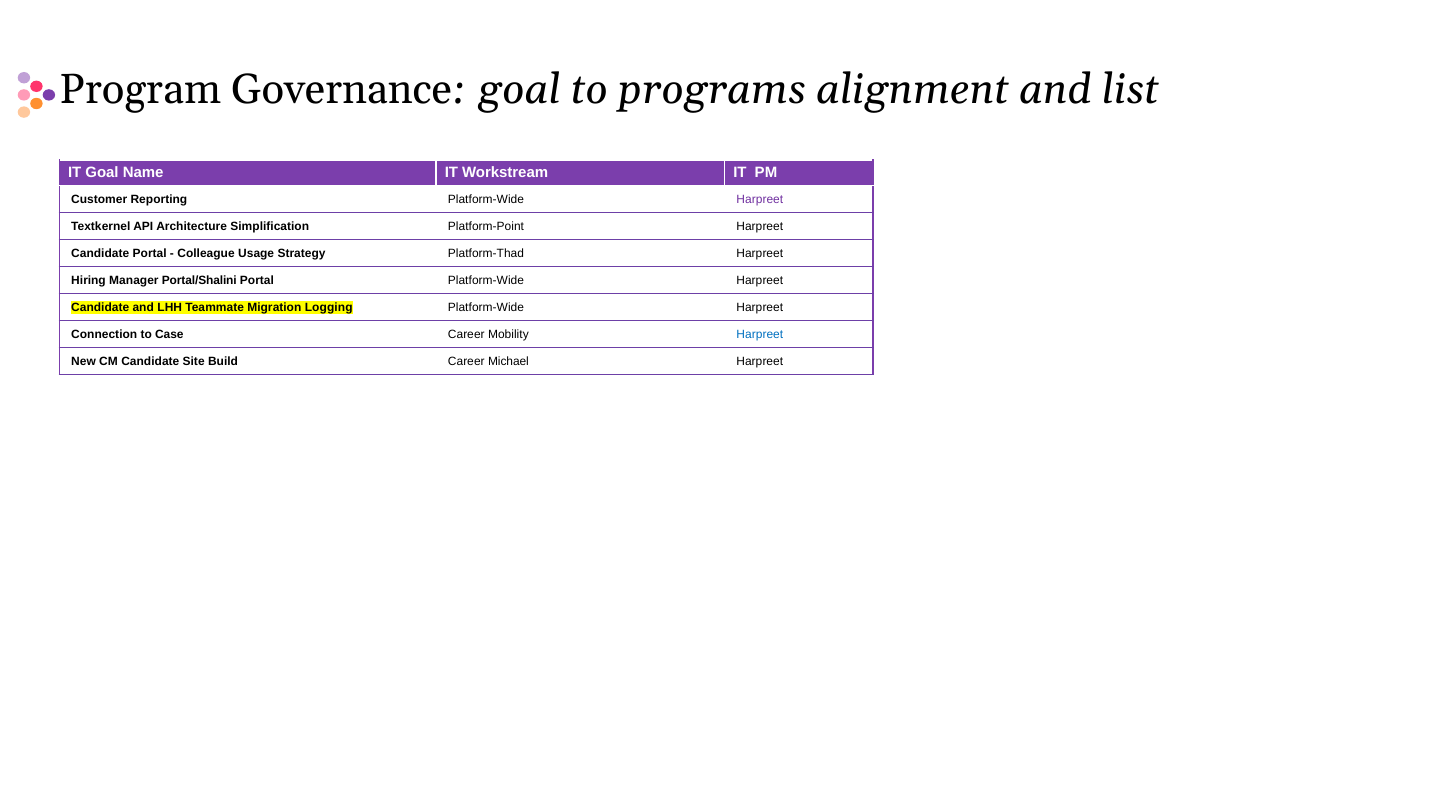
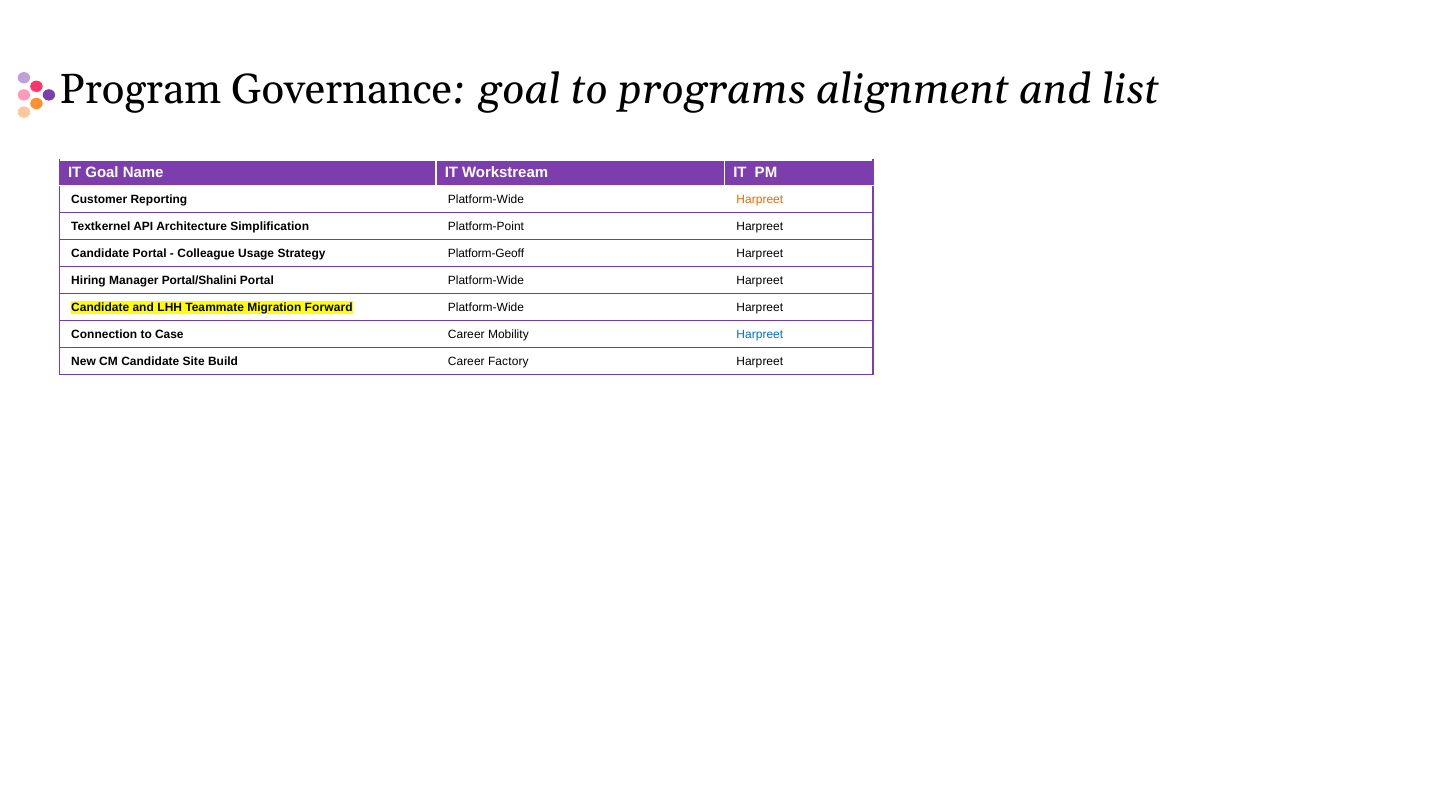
Harpreet at (760, 200) colour: purple -> orange
Platform-Thad: Platform-Thad -> Platform-Geoff
Logging: Logging -> Forward
Michael: Michael -> Factory
